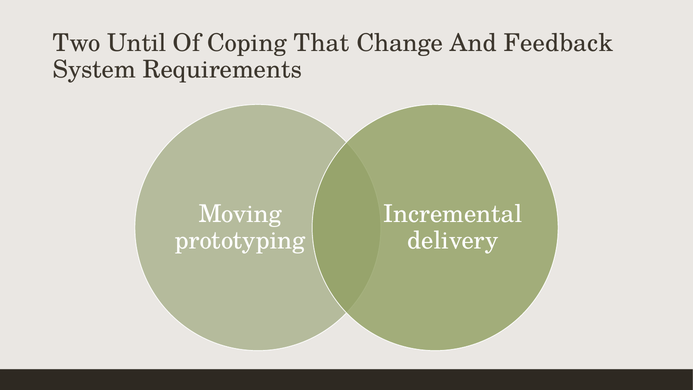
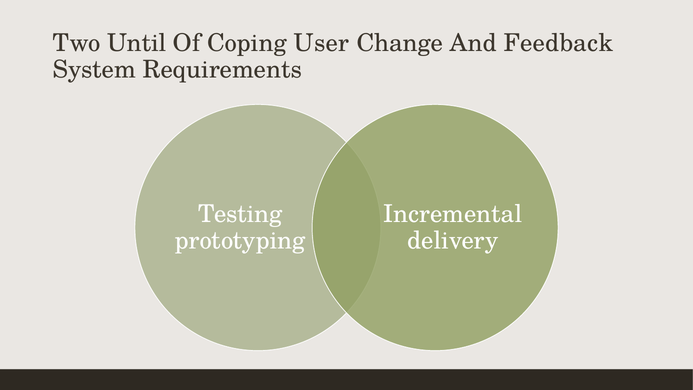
That: That -> User
Moving: Moving -> Testing
